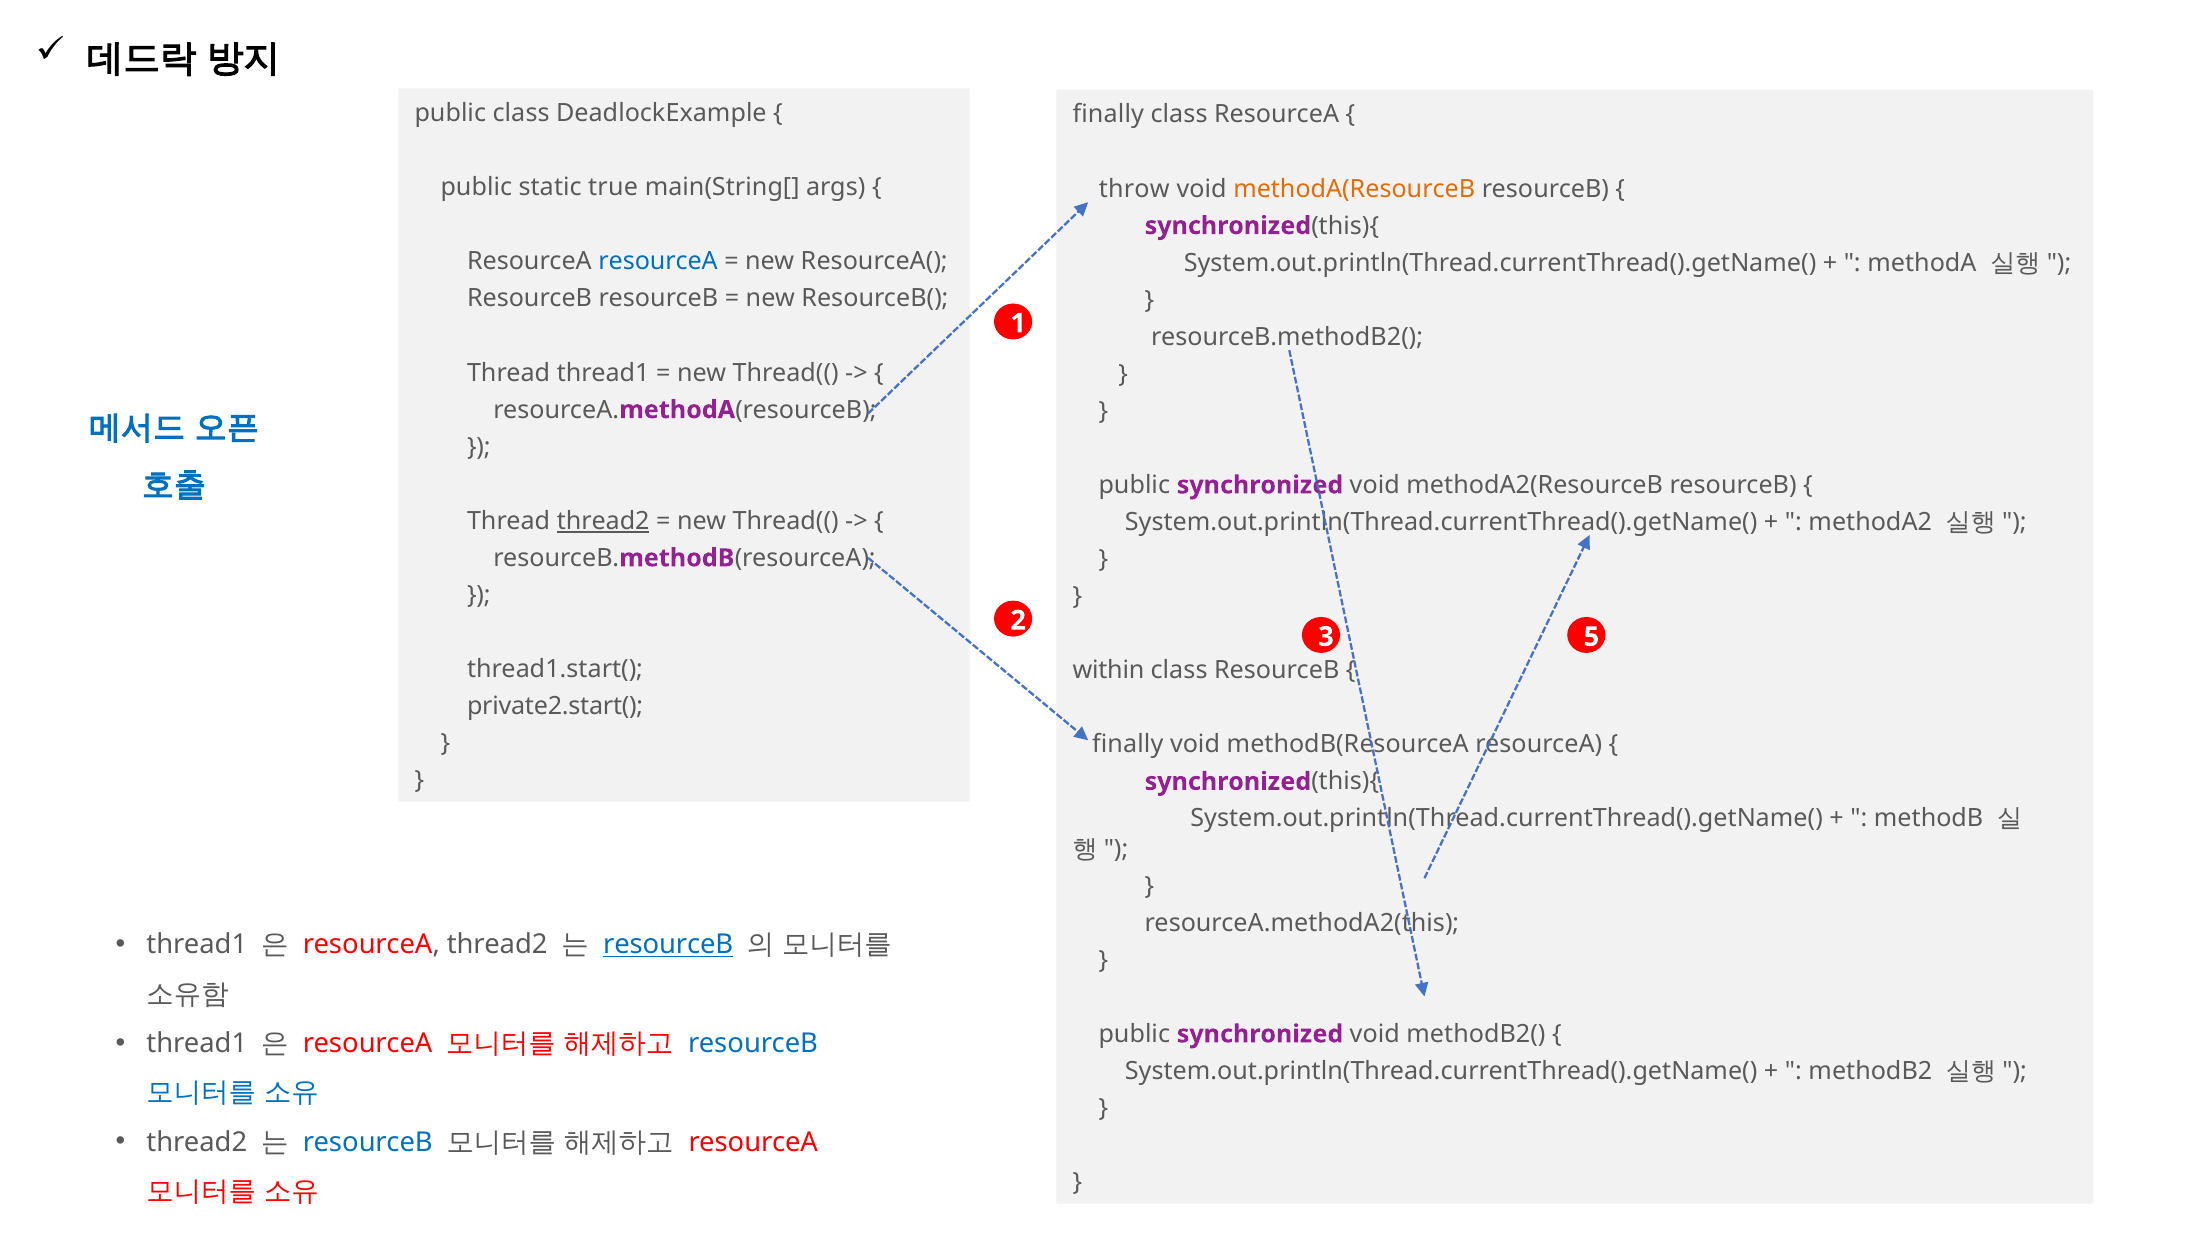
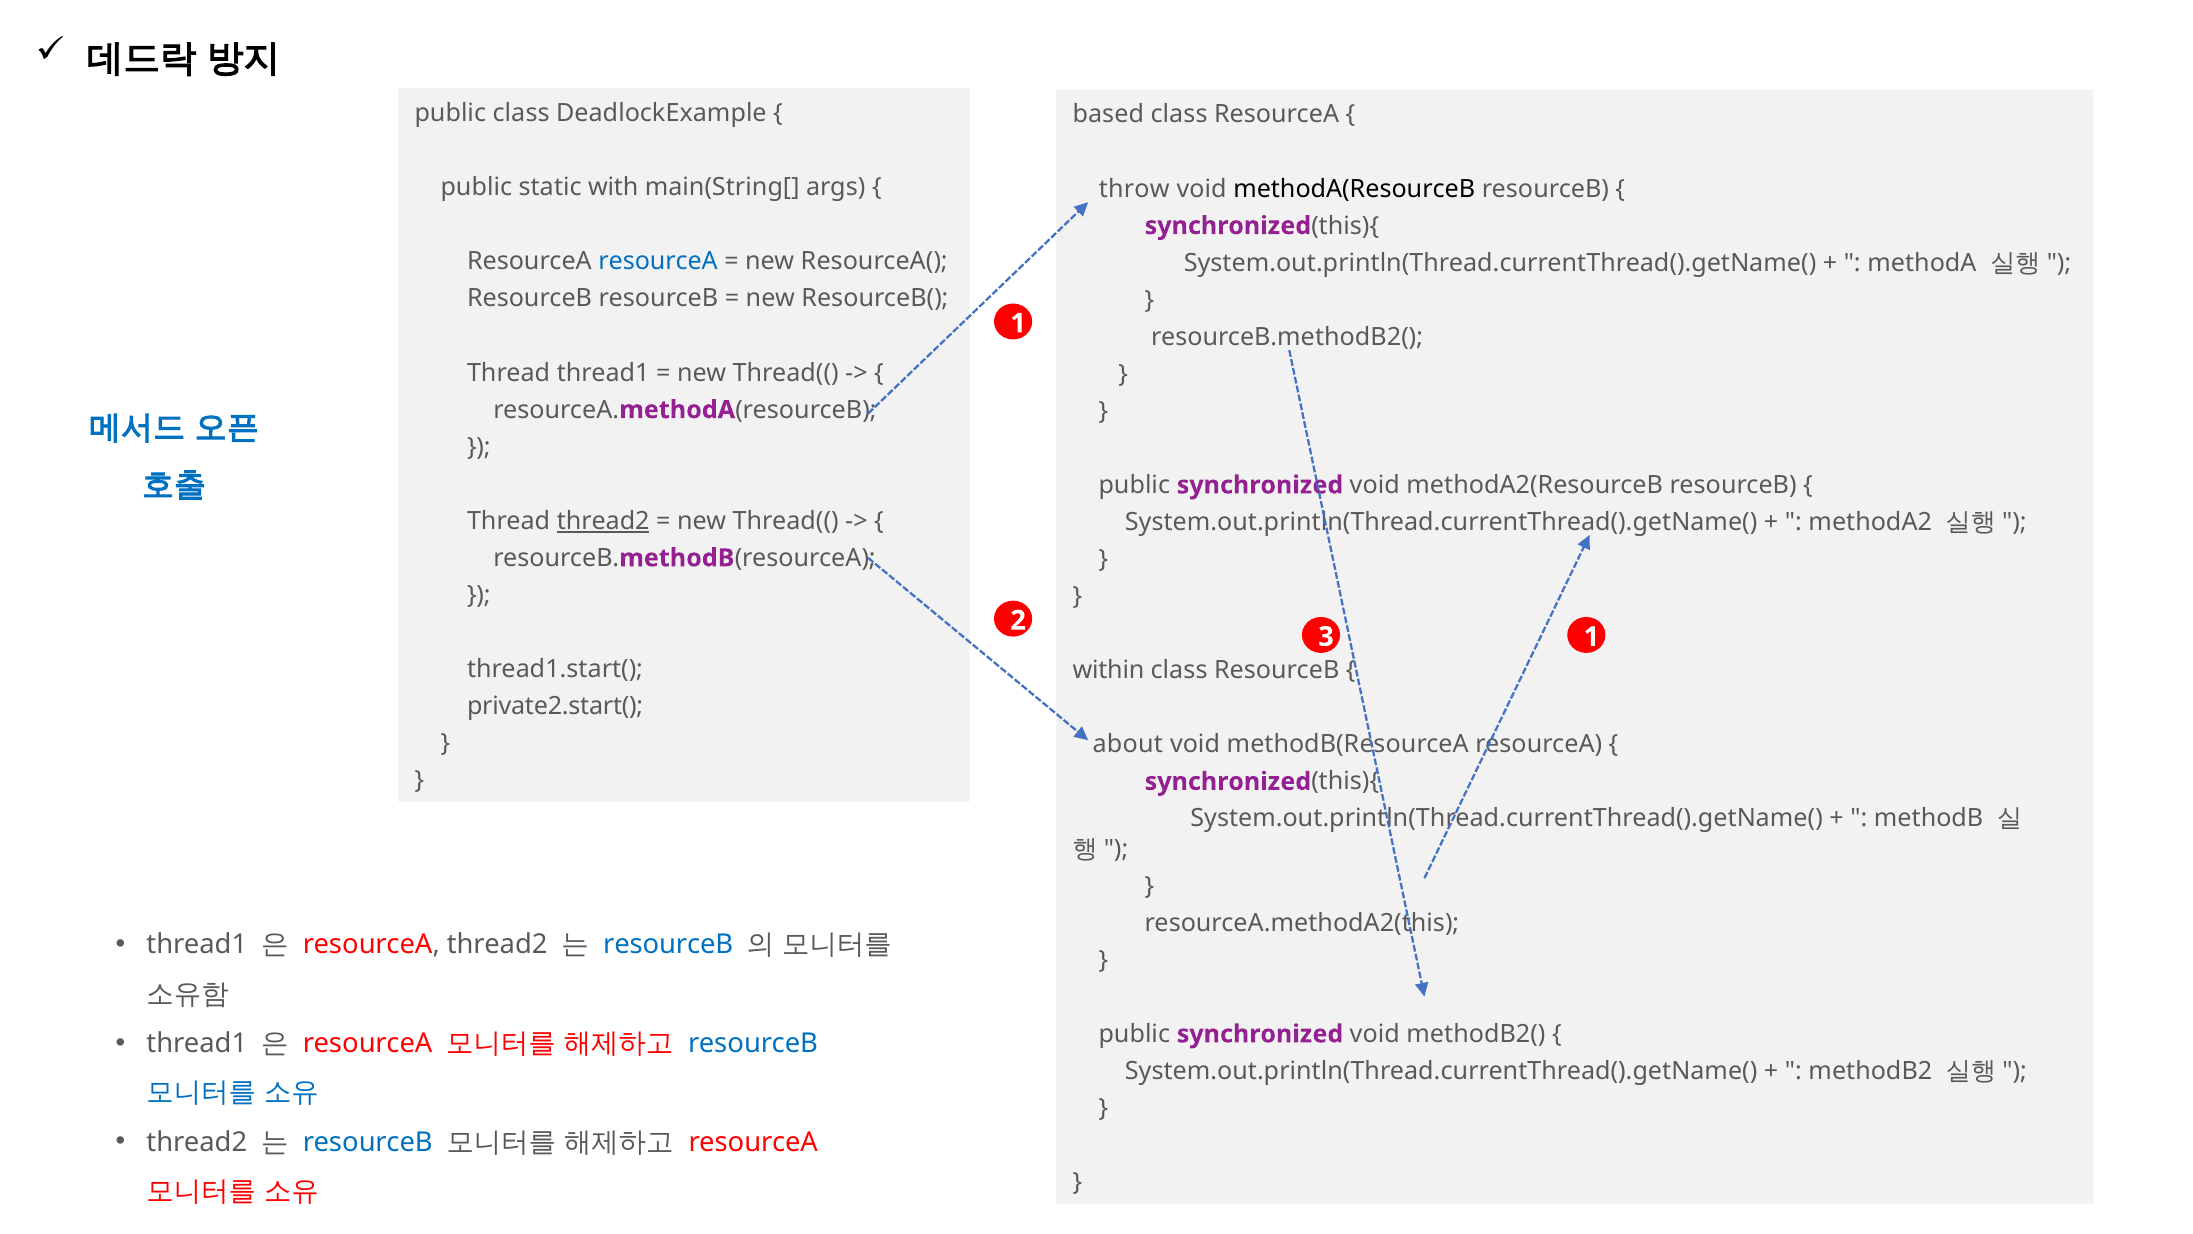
finally at (1108, 115): finally -> based
true: true -> with
methodA(ResourceB colour: orange -> black
3 5: 5 -> 1
finally at (1128, 744): finally -> about
resourceB at (668, 944) underline: present -> none
